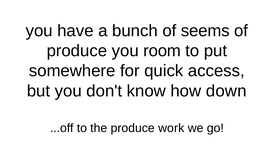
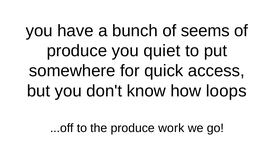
room: room -> quiet
down: down -> loops
